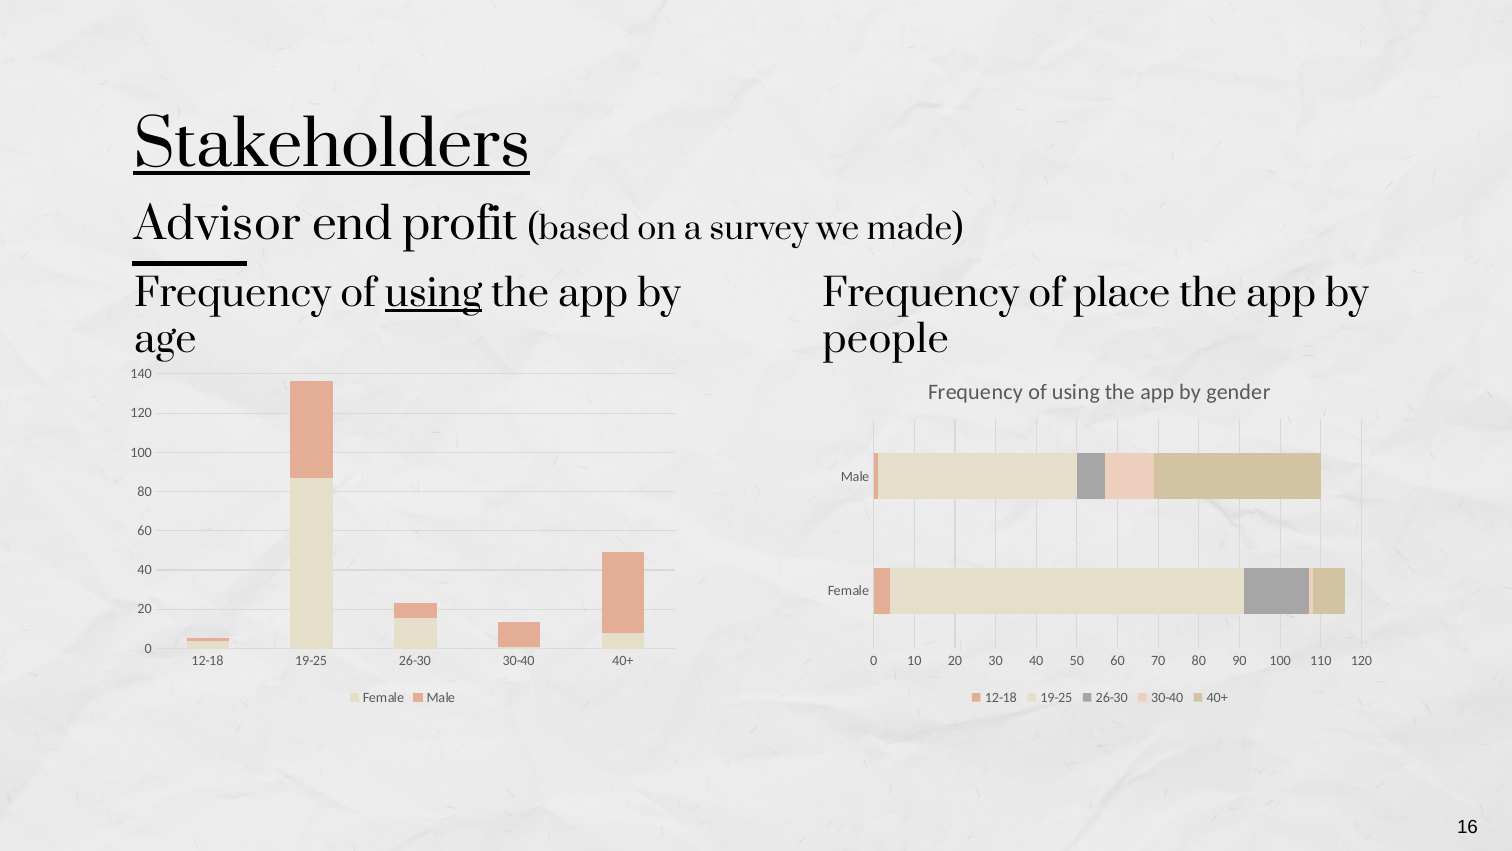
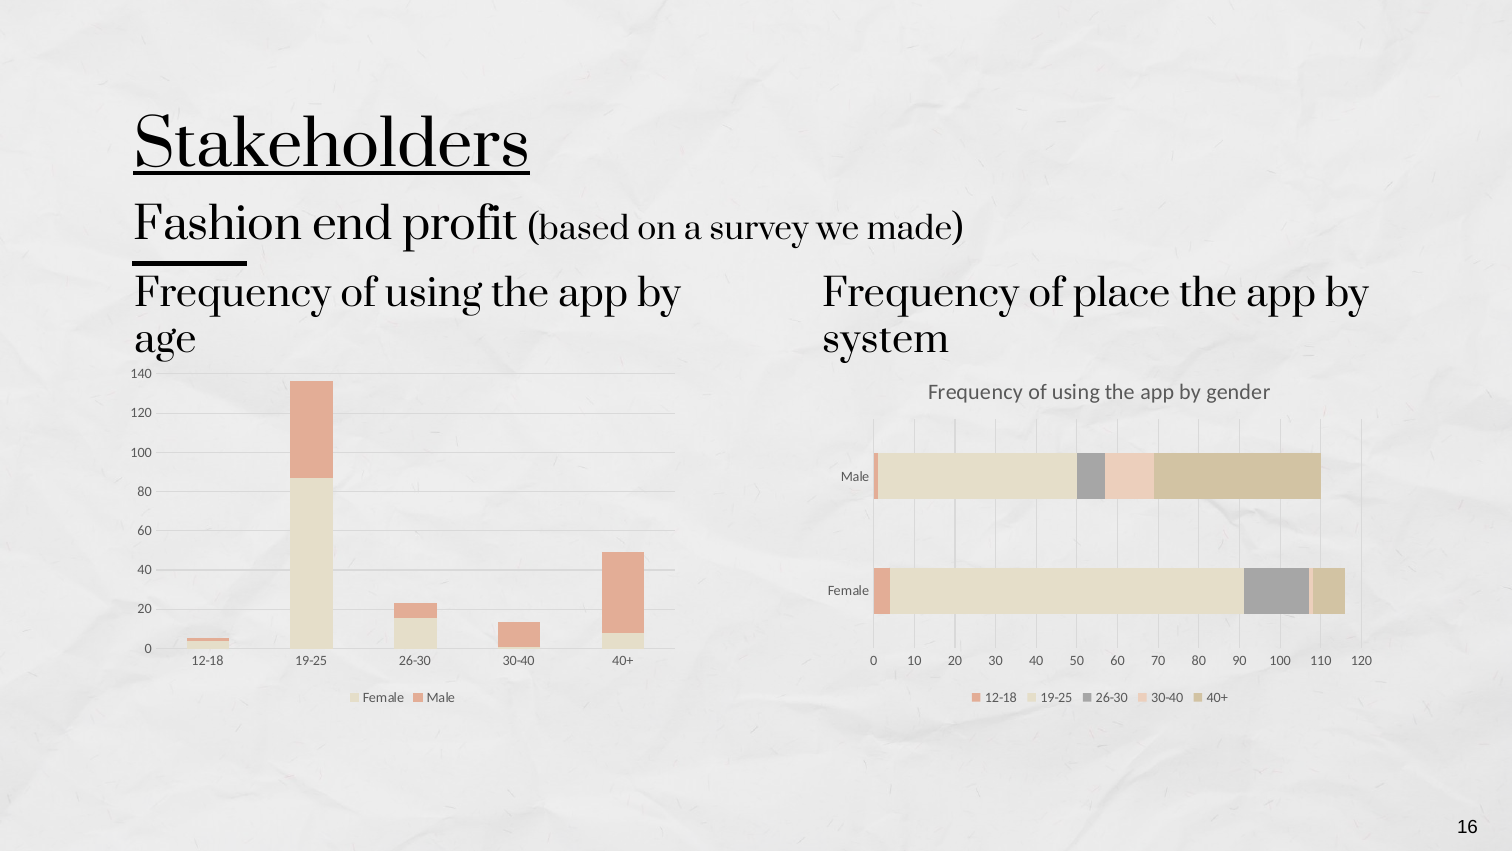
Advisor: Advisor -> Fashion
using at (434, 294) underline: present -> none
people: people -> system
